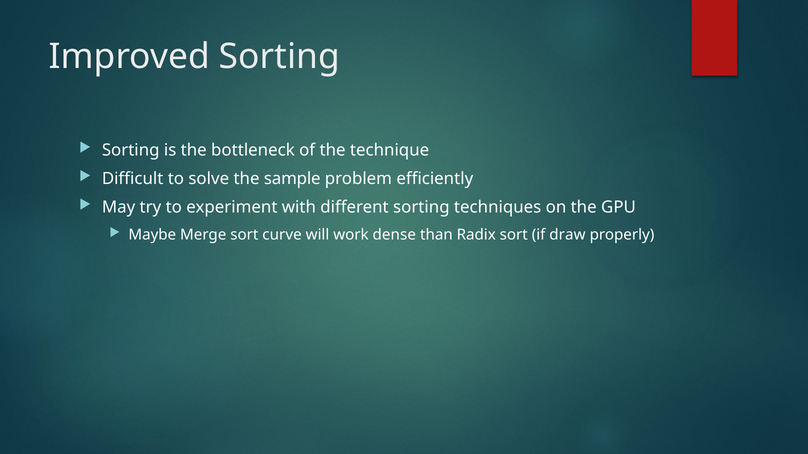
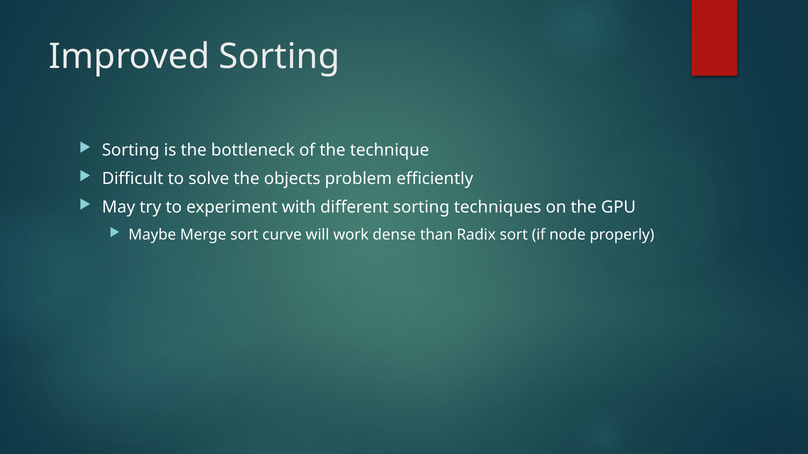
sample: sample -> objects
draw: draw -> node
